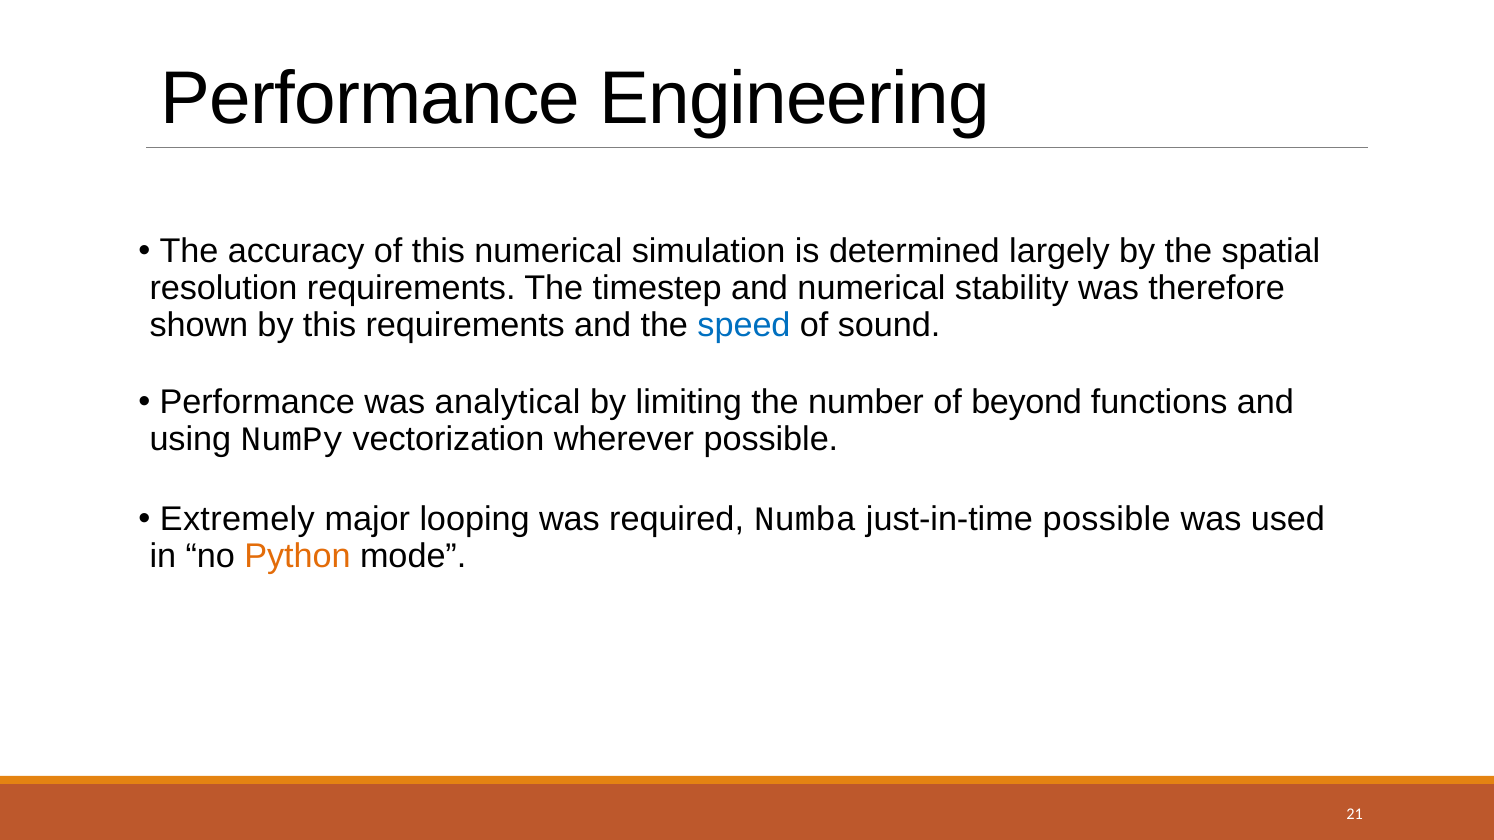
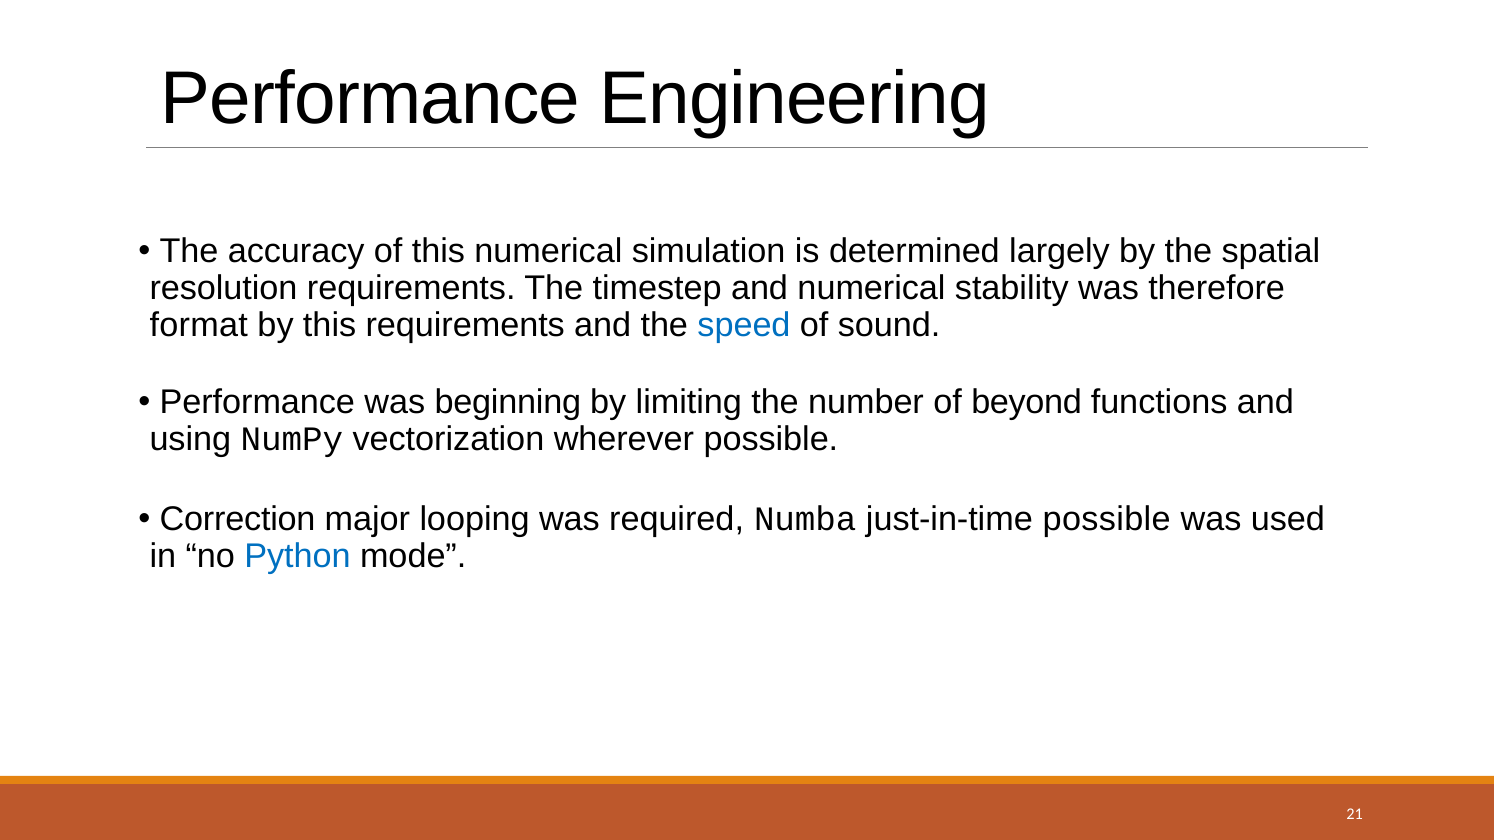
shown: shown -> format
analytical: analytical -> beginning
Extremely: Extremely -> Correction
Python colour: orange -> blue
